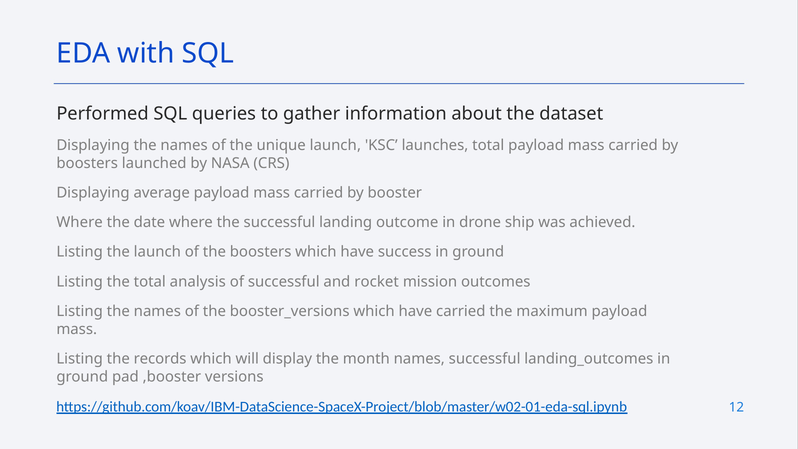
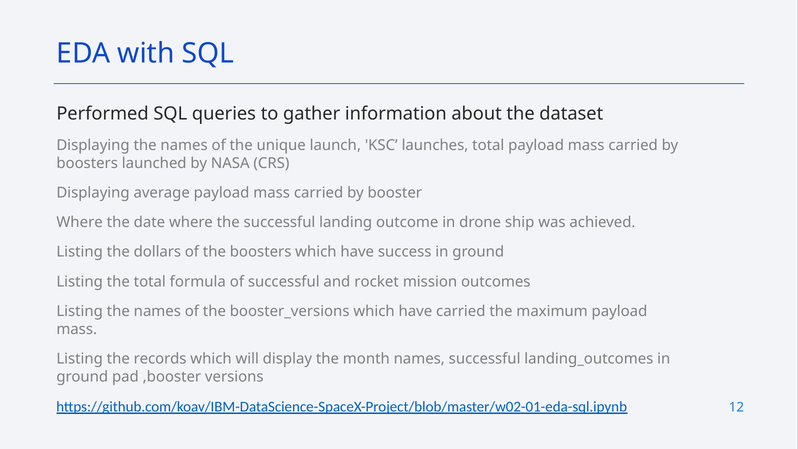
the launch: launch -> dollars
analysis: analysis -> formula
